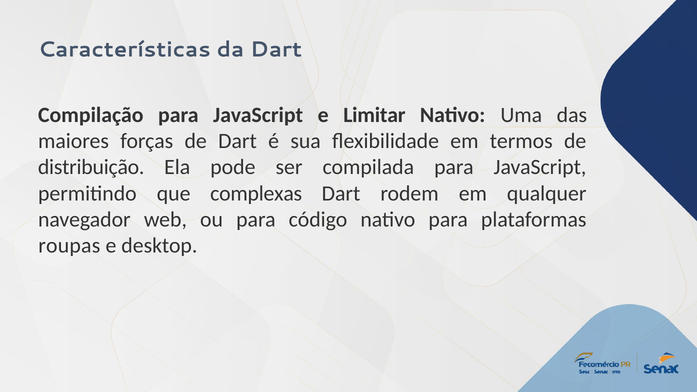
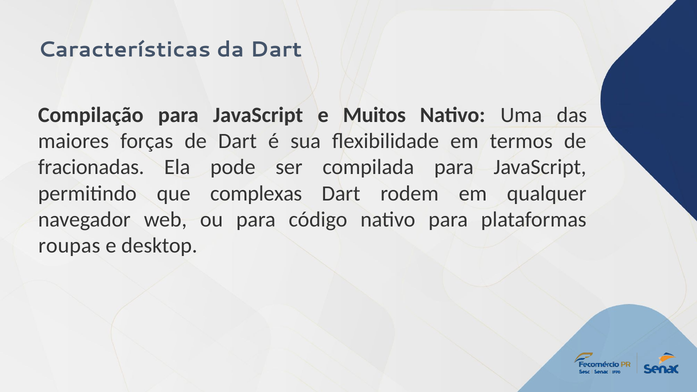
Limitar: Limitar -> Muitos
distribuição: distribuição -> fracionadas
